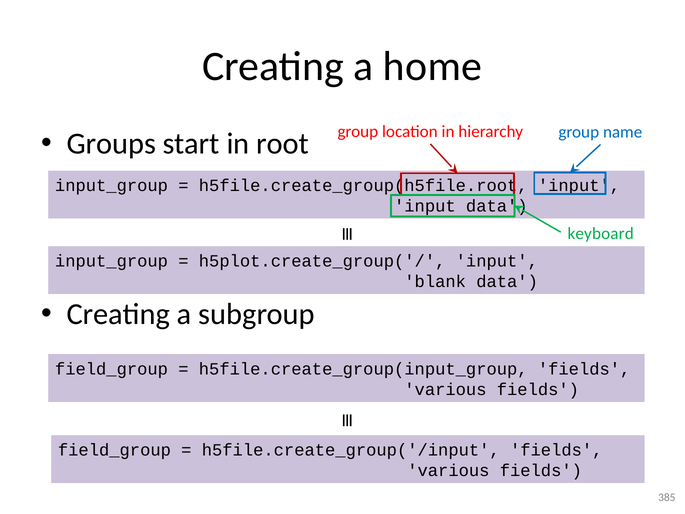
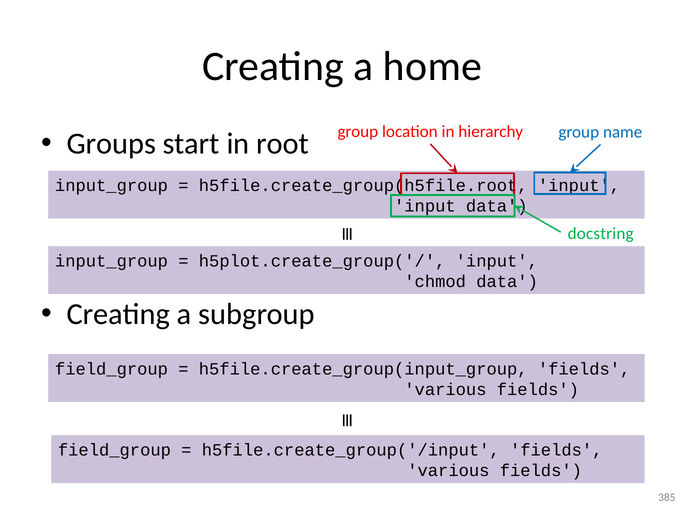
keyboard: keyboard -> docstring
blank: blank -> chmod
